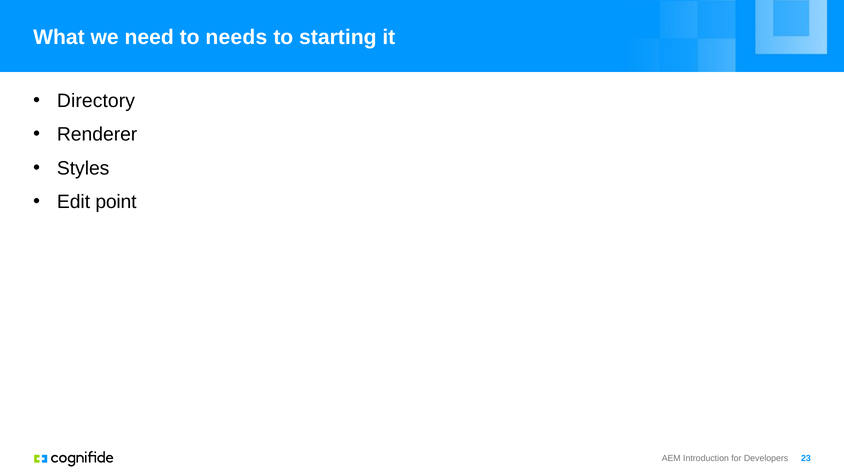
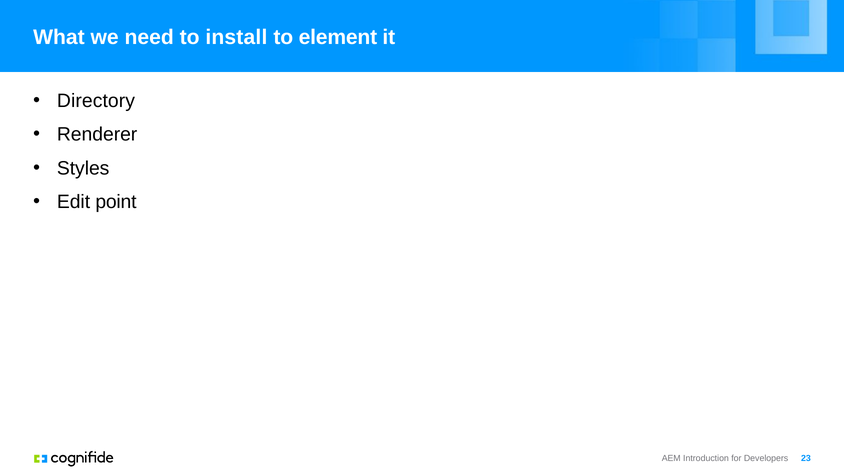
needs: needs -> install
starting: starting -> element
